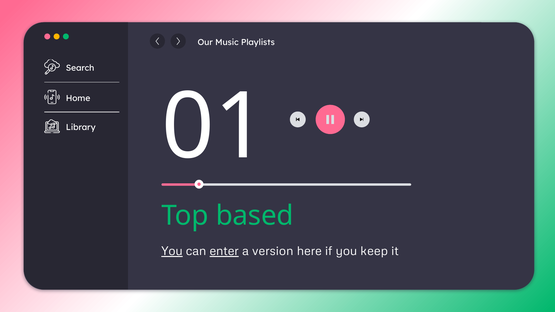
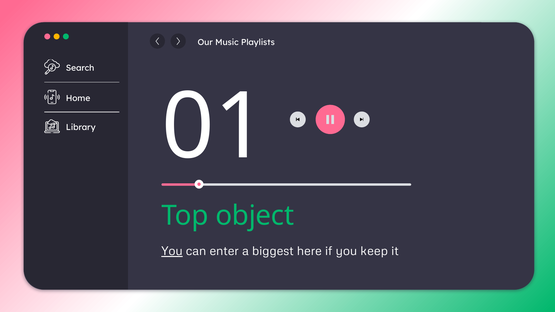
based: based -> object
enter underline: present -> none
version: version -> biggest
